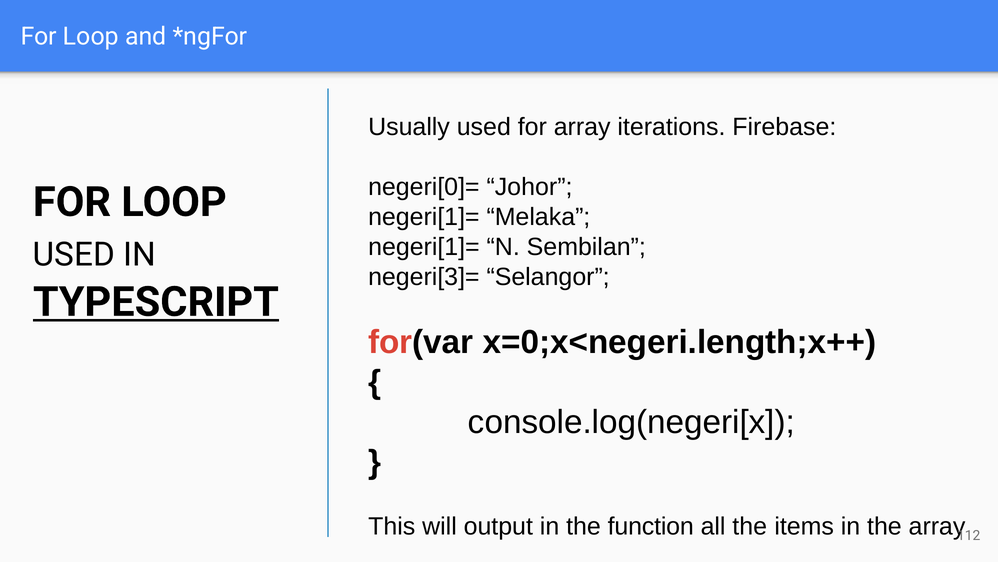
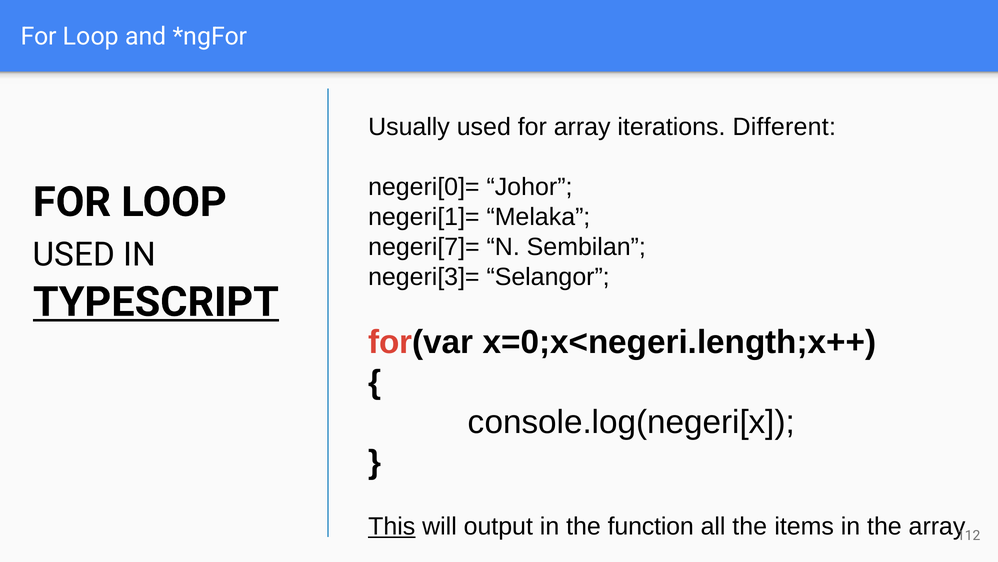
Firebase: Firebase -> Different
negeri[1]= at (424, 247): negeri[1]= -> negeri[7]=
This underline: none -> present
